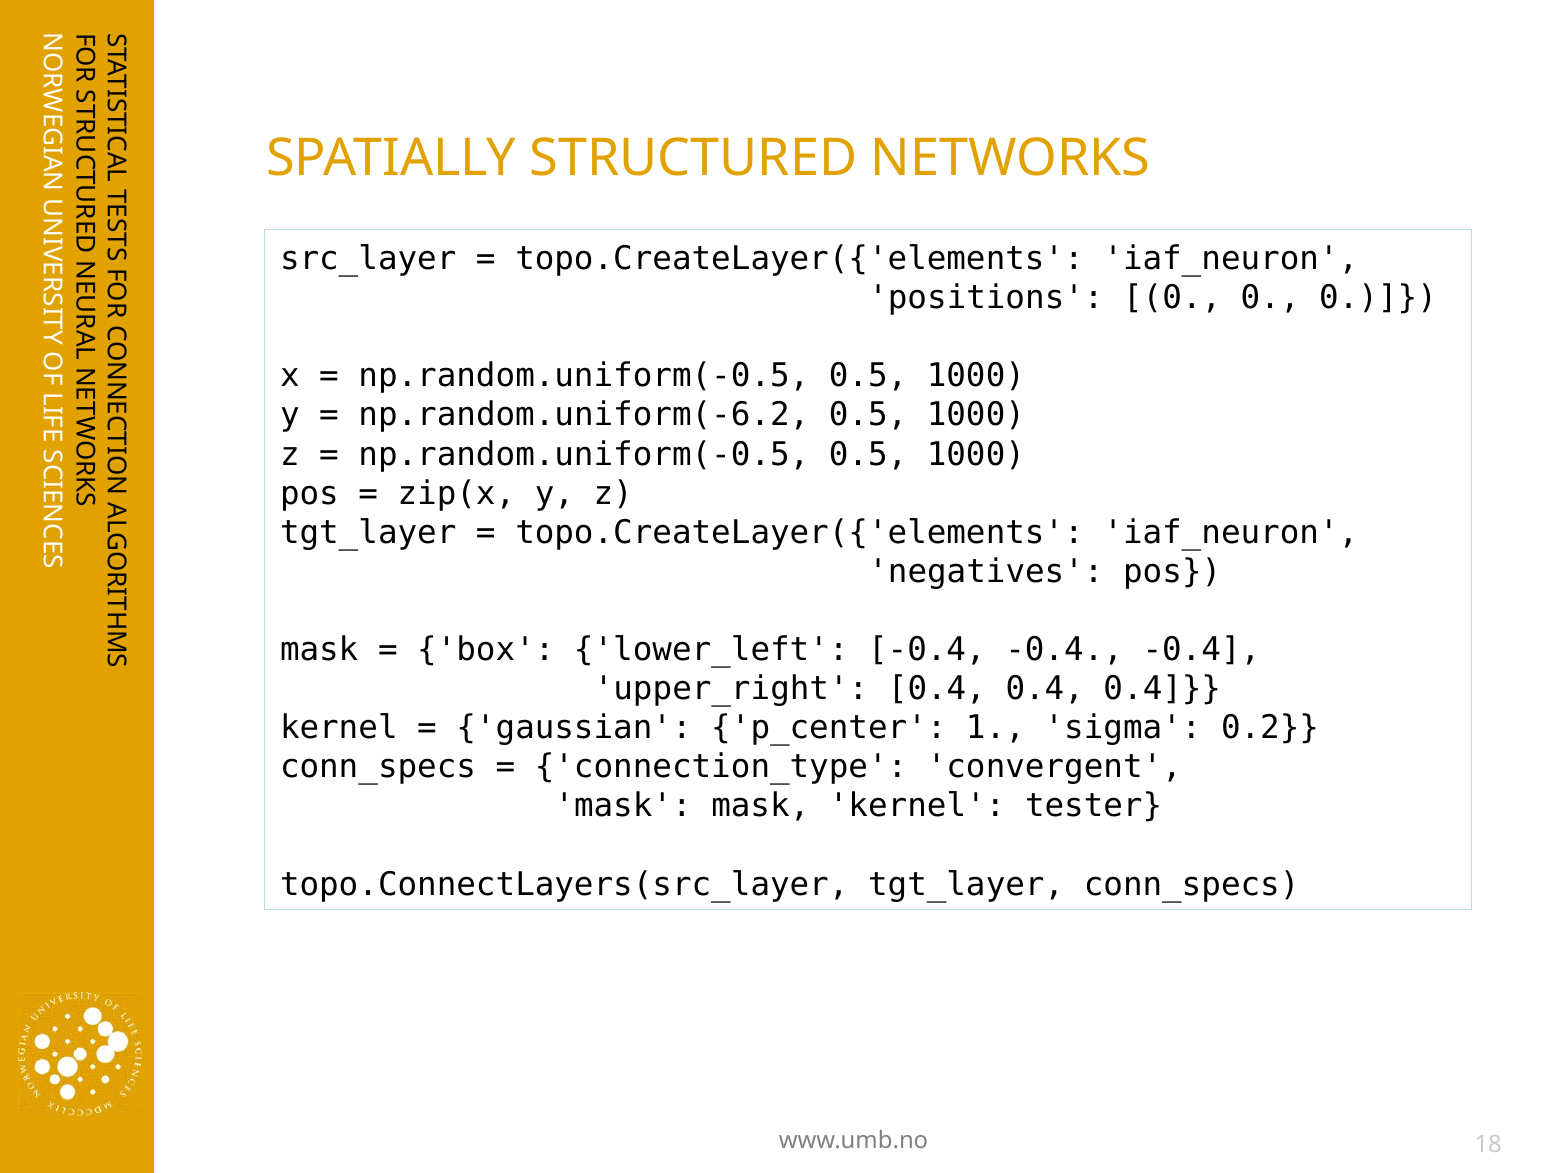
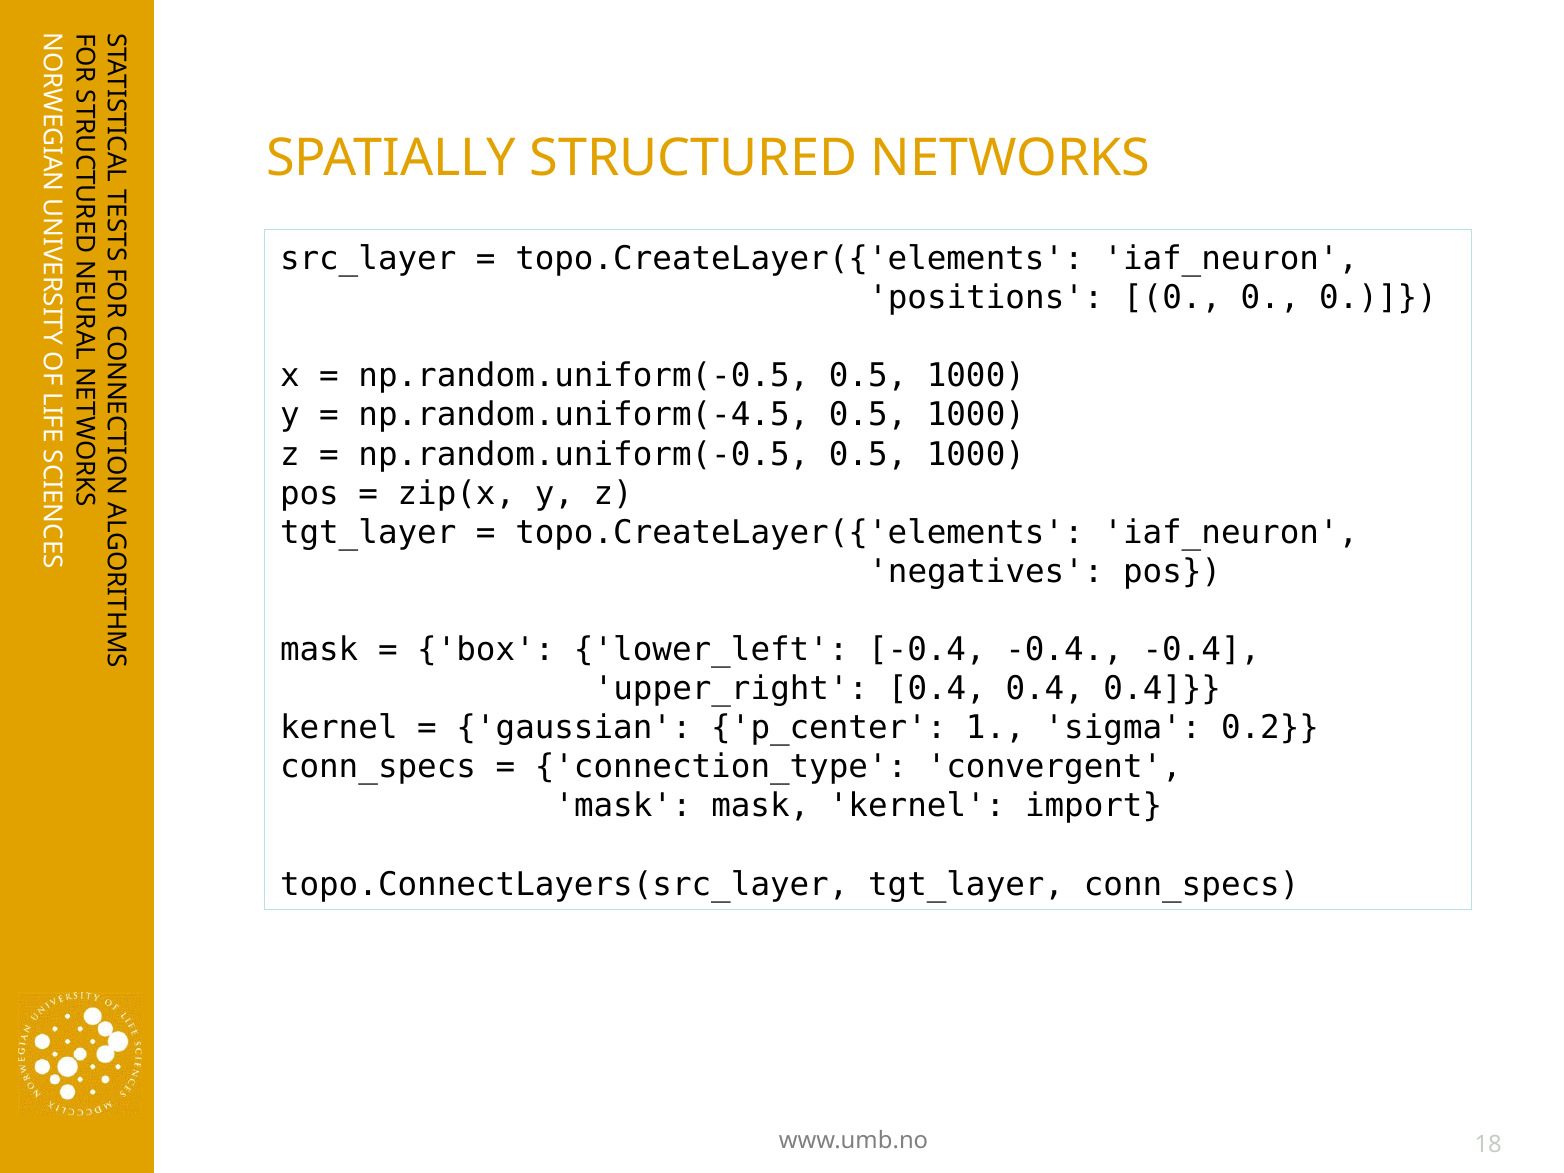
np.random.uniform(-6.2: np.random.uniform(-6.2 -> np.random.uniform(-4.5
tester: tester -> import
